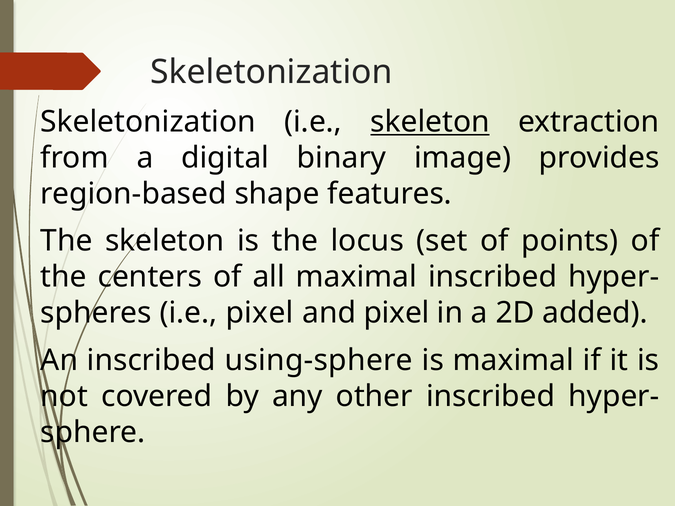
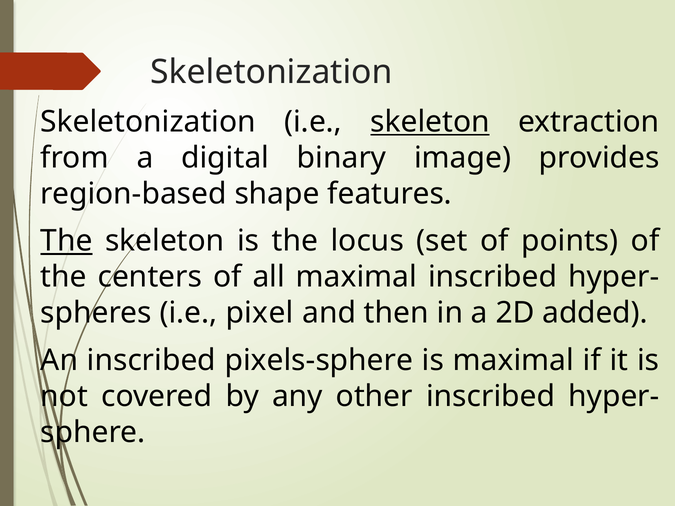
The at (66, 241) underline: none -> present
and pixel: pixel -> then
using-sphere: using-sphere -> pixels-sphere
